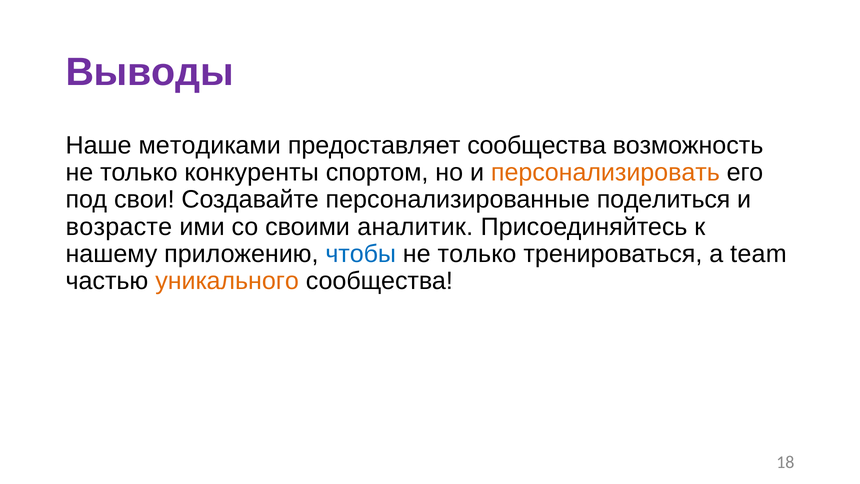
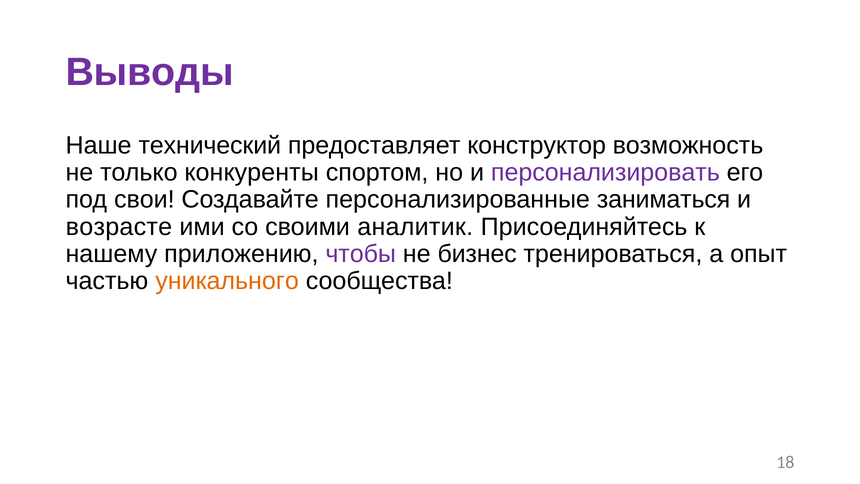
методиками: методиками -> технический
предоставляет сообщества: сообщества -> конструктор
персонализировать colour: orange -> purple
поделиться: поделиться -> заниматься
чтобы colour: blue -> purple
только at (477, 254): только -> бизнес
team: team -> опыт
